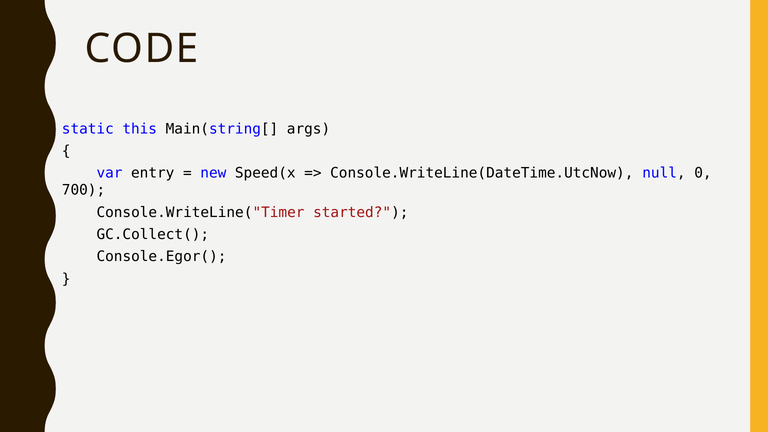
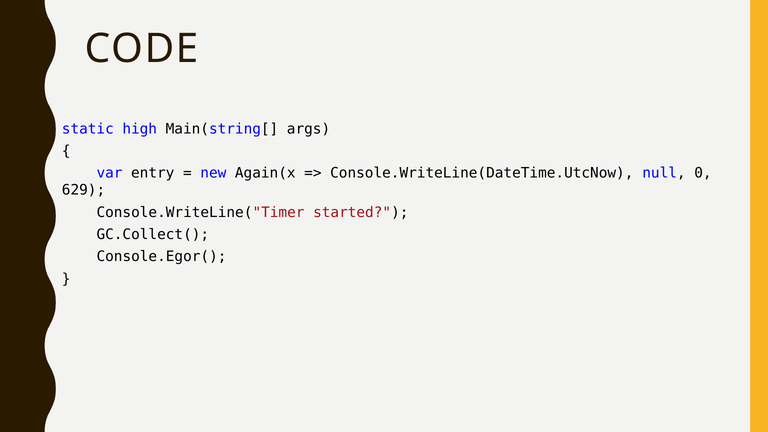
this: this -> high
Speed(x: Speed(x -> Again(x
700: 700 -> 629
